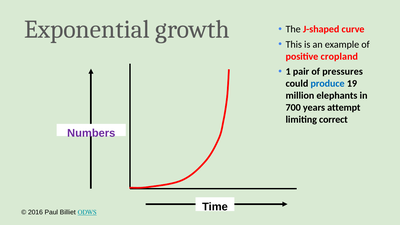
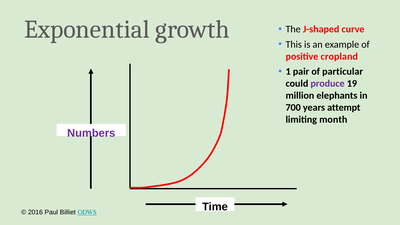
pressures: pressures -> particular
produce colour: blue -> purple
correct: correct -> month
